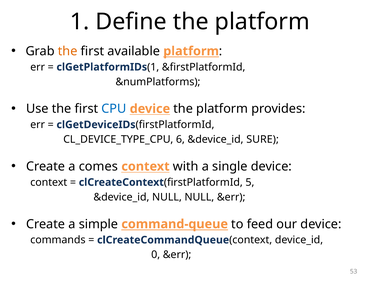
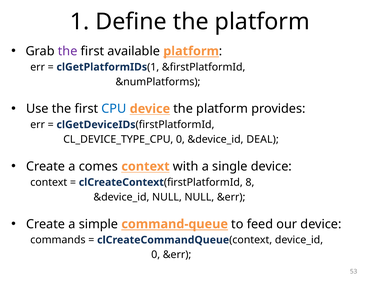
the at (68, 51) colour: orange -> purple
CL_DEVICE_TYPE_CPU 6: 6 -> 0
SURE: SURE -> DEAL
5: 5 -> 8
